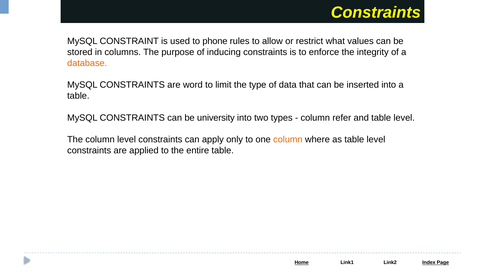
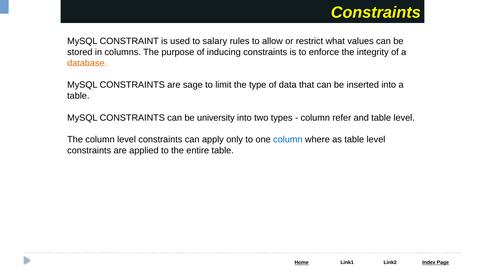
phone: phone -> salary
word: word -> sage
column at (288, 139) colour: orange -> blue
